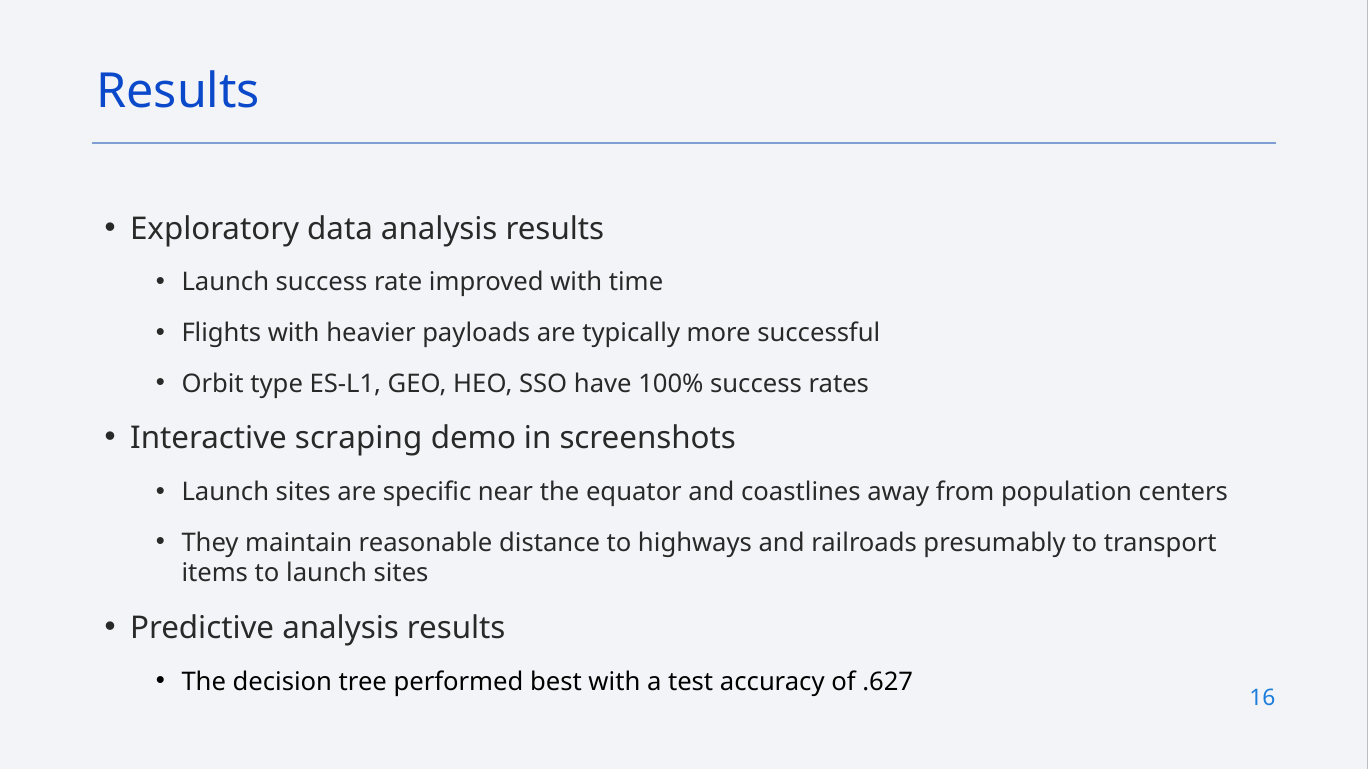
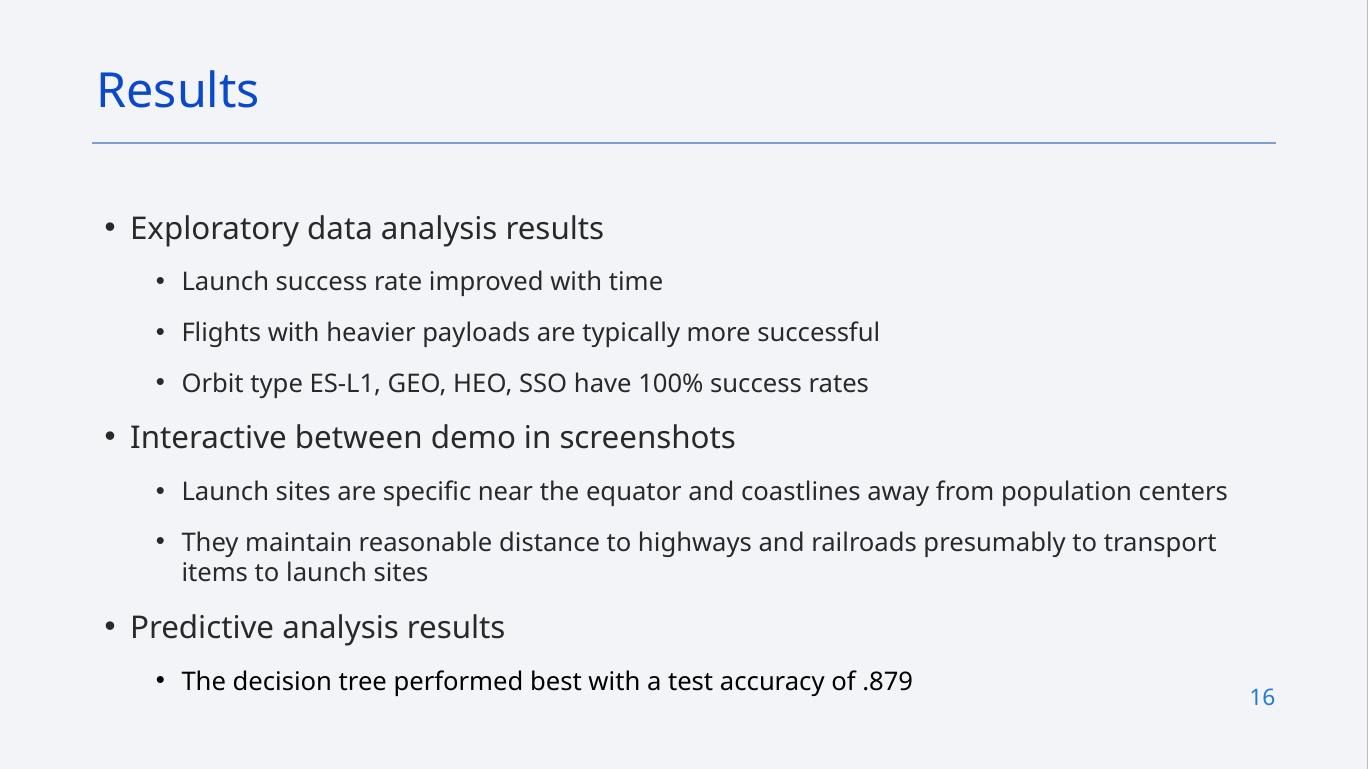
scraping: scraping -> between
.627: .627 -> .879
